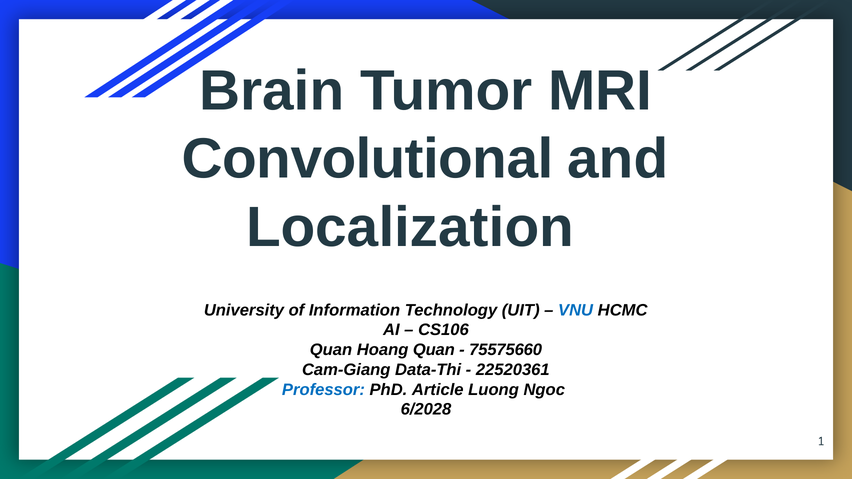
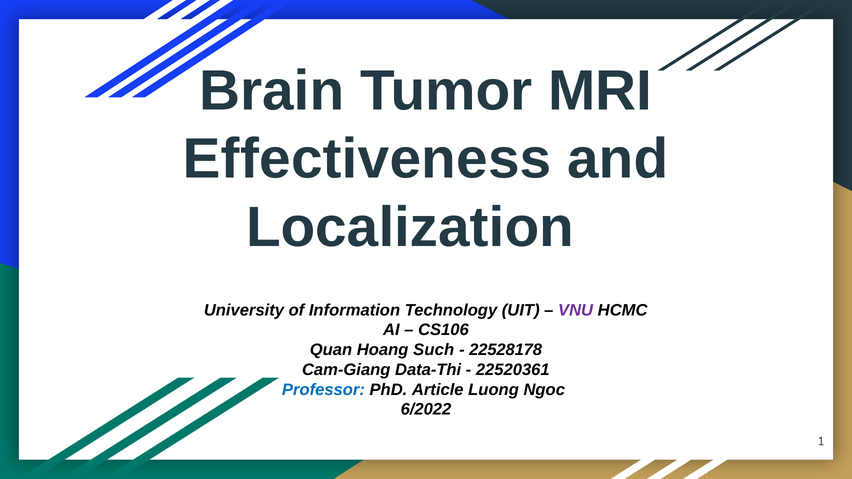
Convolutional: Convolutional -> Effectiveness
VNU colour: blue -> purple
Hoang Quan: Quan -> Such
75575660: 75575660 -> 22528178
6/2028: 6/2028 -> 6/2022
